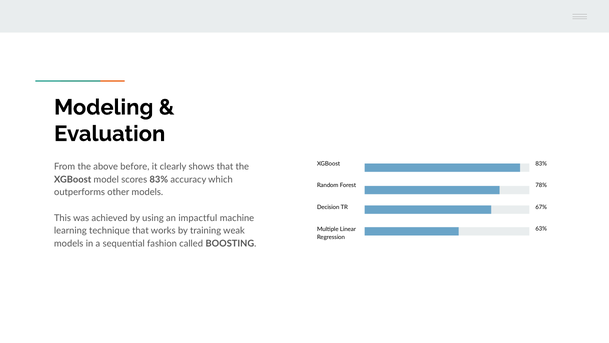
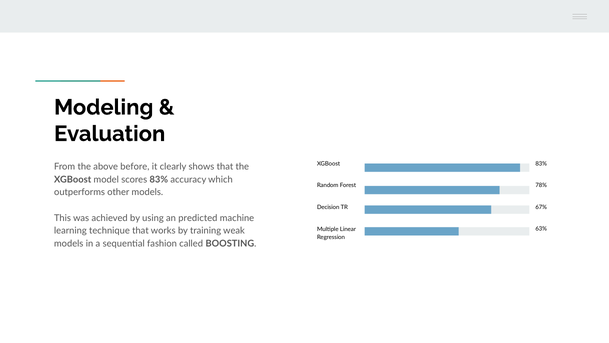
impactful: impactful -> predicted
